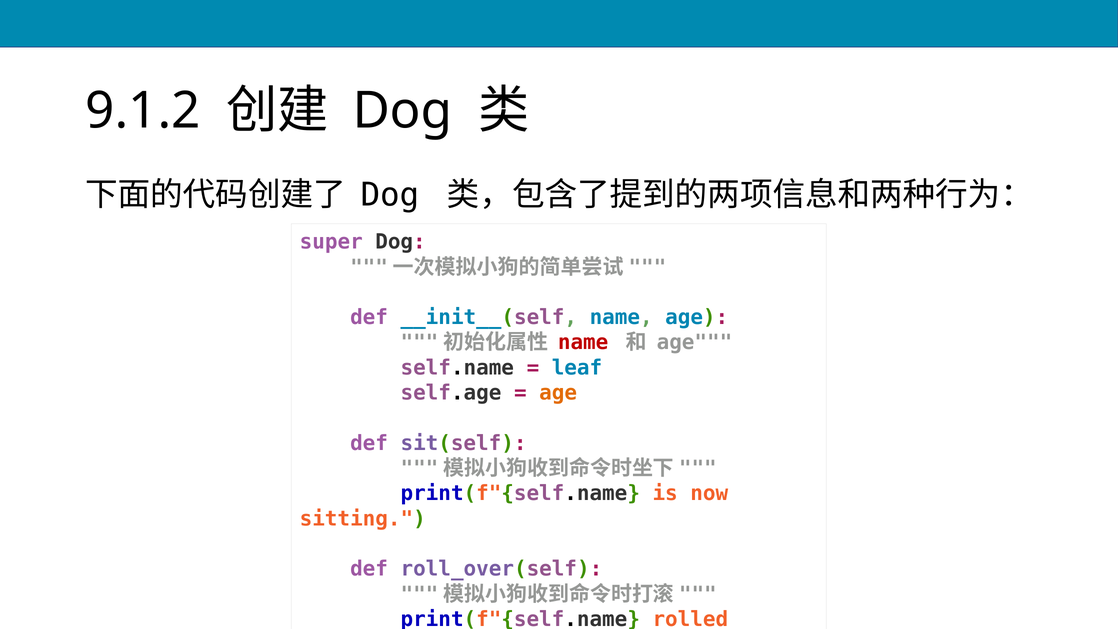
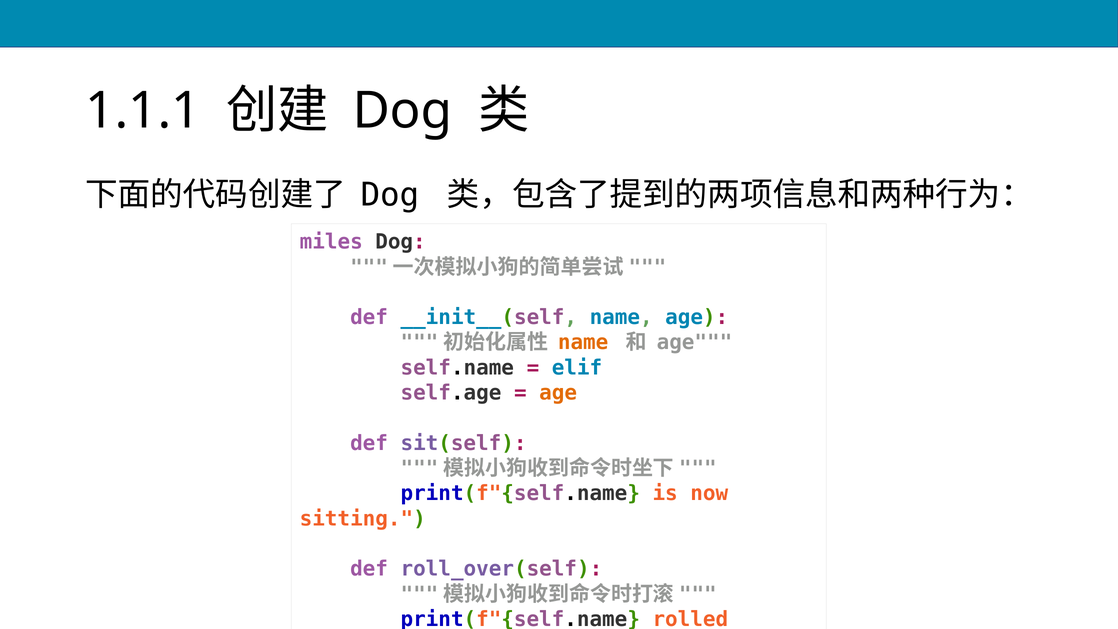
9.1.2: 9.1.2 -> 1.1.1
super: super -> miles
name at (583, 343) colour: red -> orange
leaf: leaf -> elif
